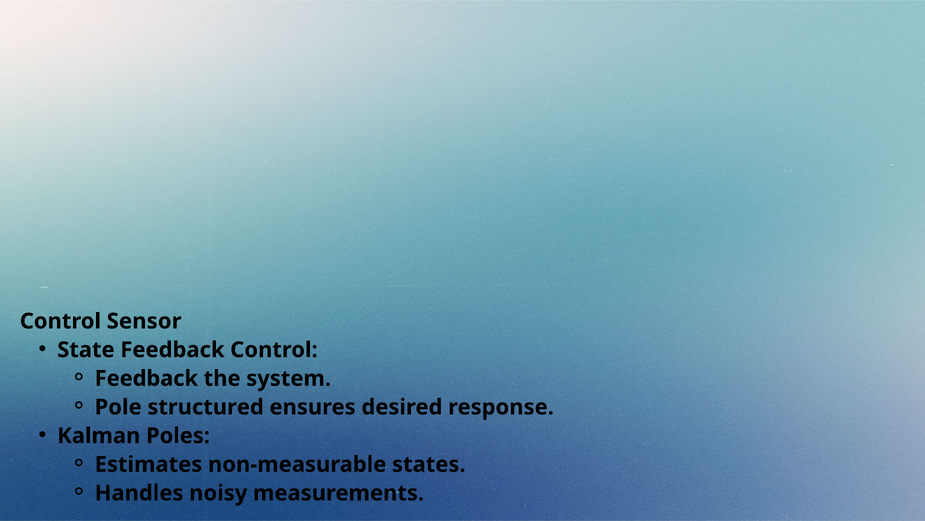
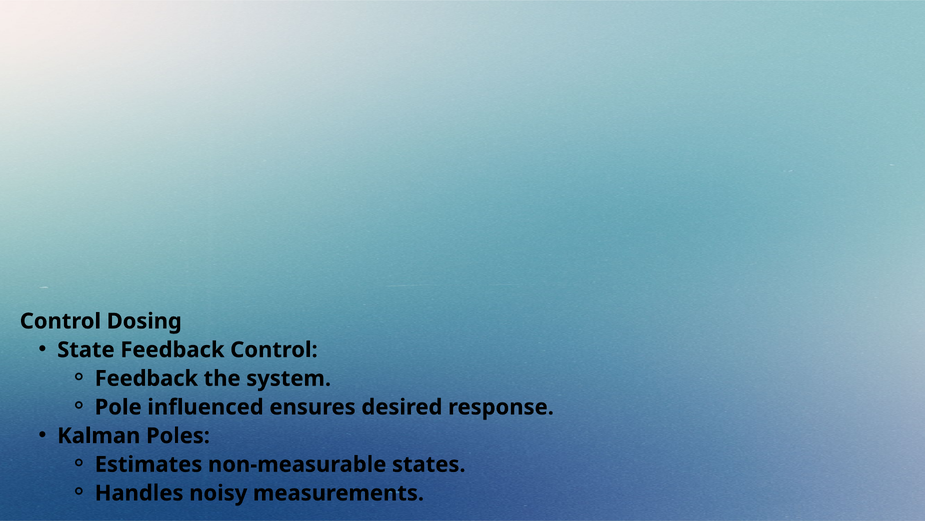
Sensor: Sensor -> Dosing
structured: structured -> influenced
